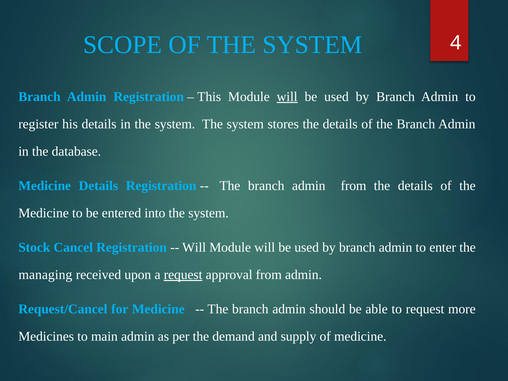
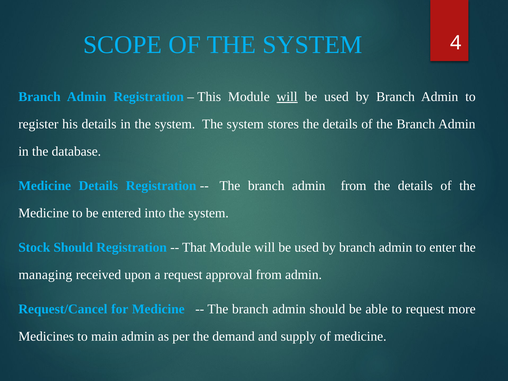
Stock Cancel: Cancel -> Should
Will at (194, 247): Will -> That
request at (183, 275) underline: present -> none
